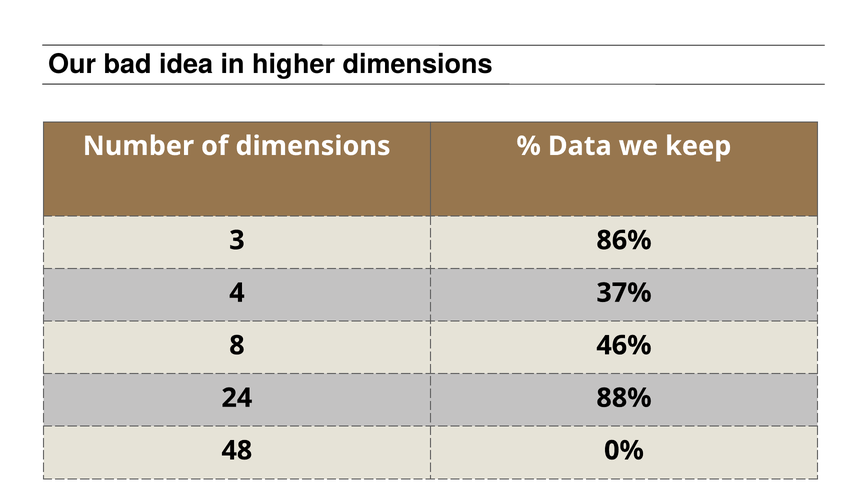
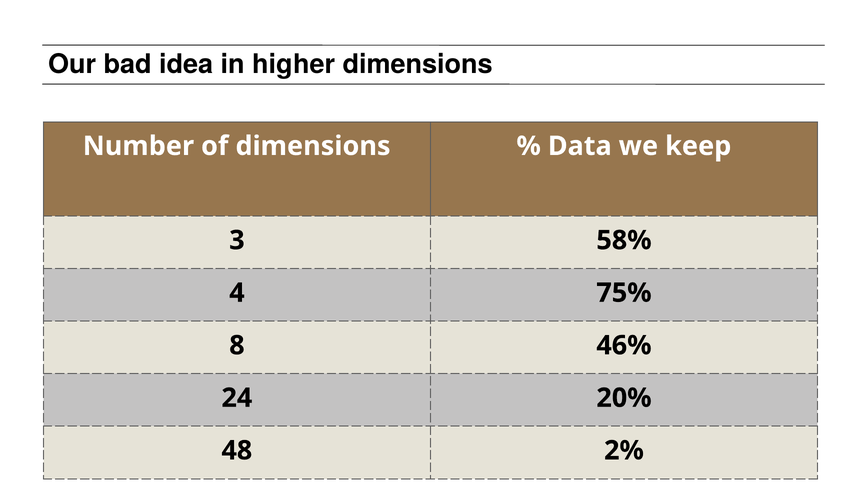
86%: 86% -> 58%
37%: 37% -> 75%
88%: 88% -> 20%
0%: 0% -> 2%
